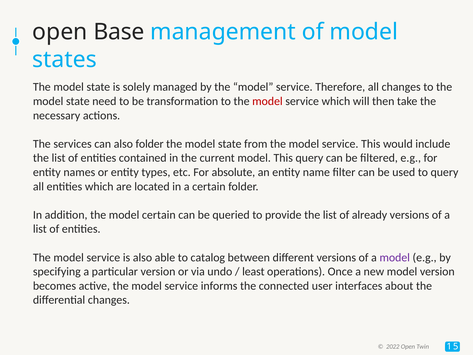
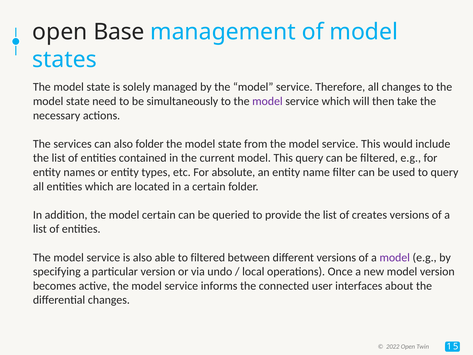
transformation: transformation -> simultaneously
model at (267, 101) colour: red -> purple
already: already -> creates
to catalog: catalog -> filtered
least: least -> local
